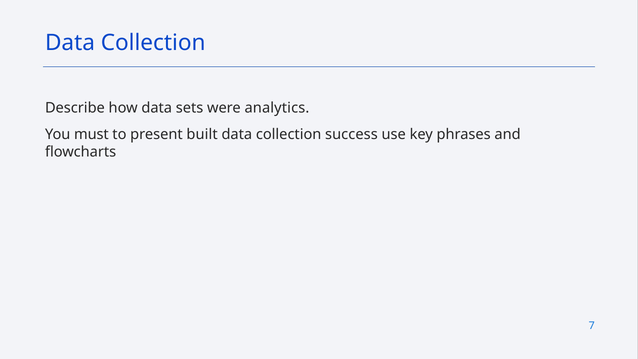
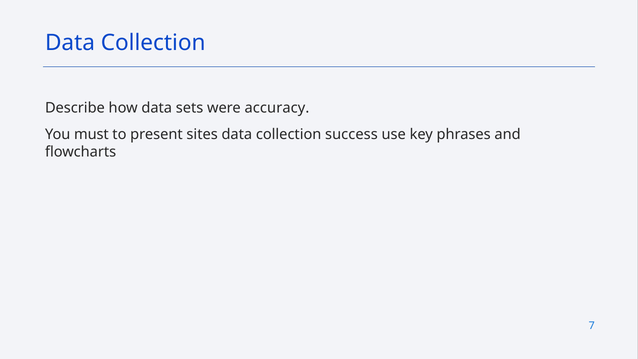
analytics: analytics -> accuracy
built: built -> sites
